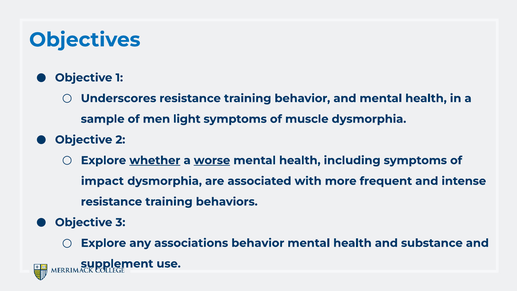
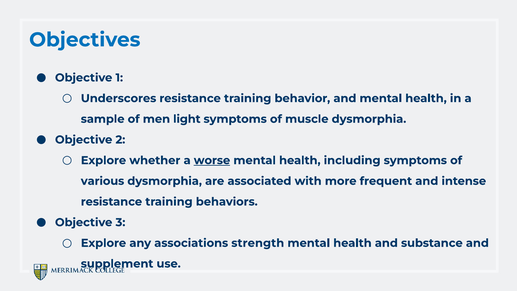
whether underline: present -> none
impact: impact -> various
associations behavior: behavior -> strength
